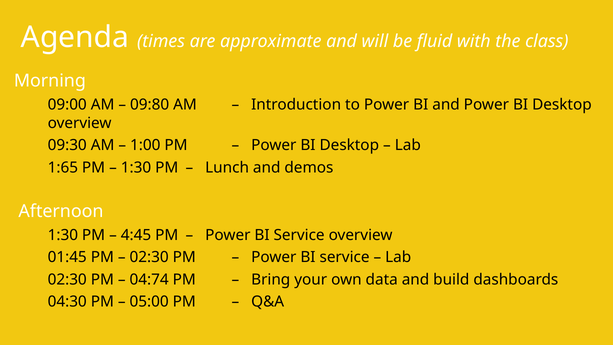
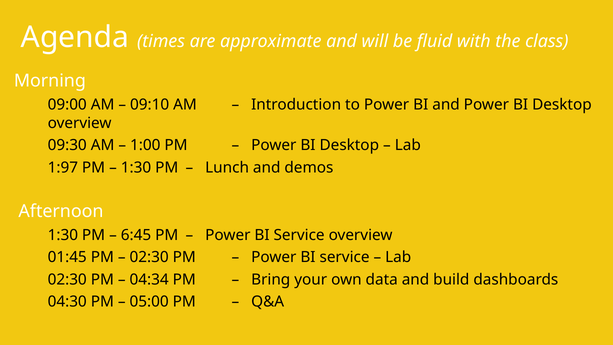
09:80: 09:80 -> 09:10
1:65: 1:65 -> 1:97
4:45: 4:45 -> 6:45
04:74: 04:74 -> 04:34
